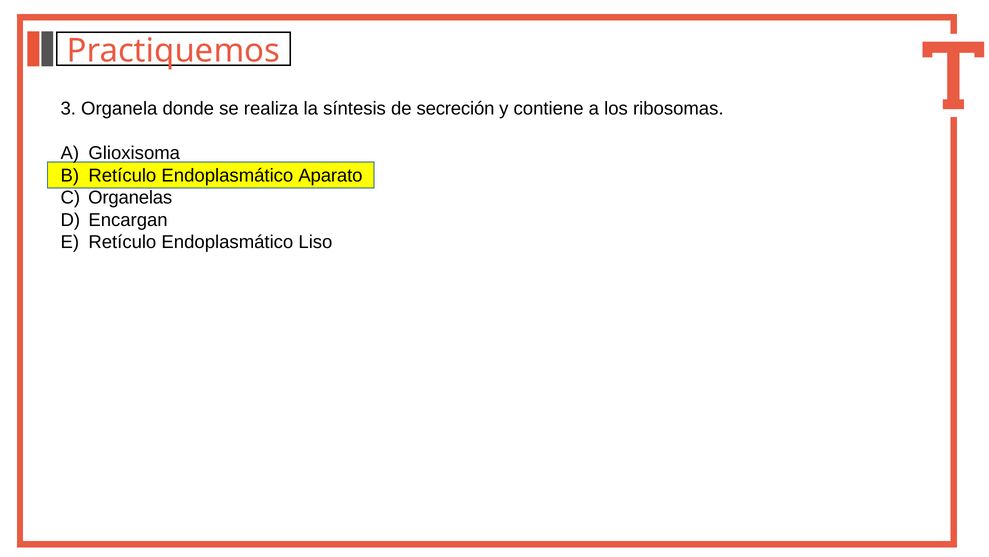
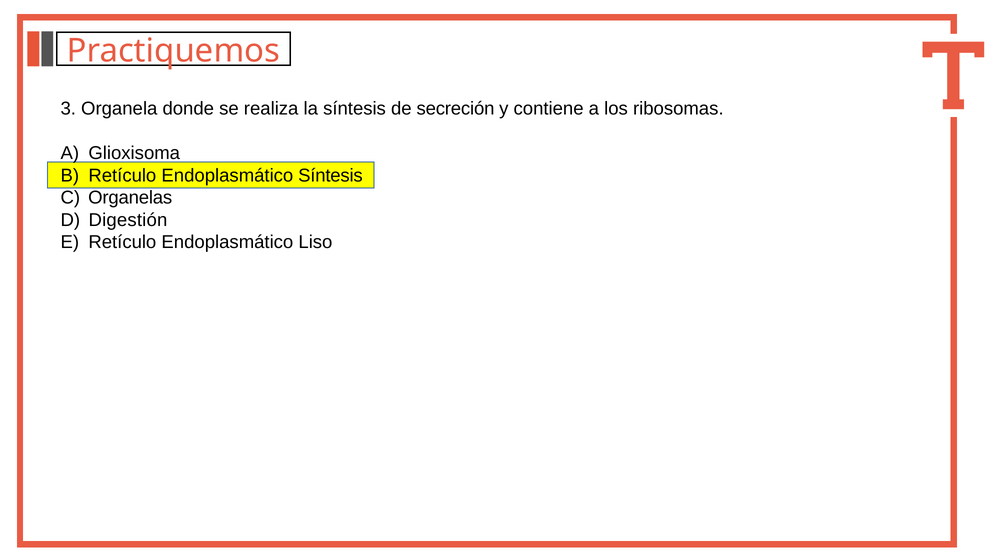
Endoplasmático Aparato: Aparato -> Síntesis
Encargan: Encargan -> Digestión
